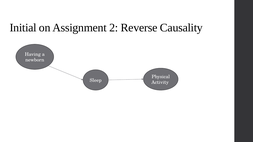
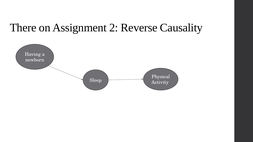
Initial: Initial -> There
